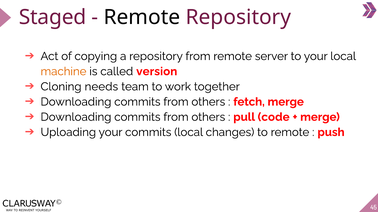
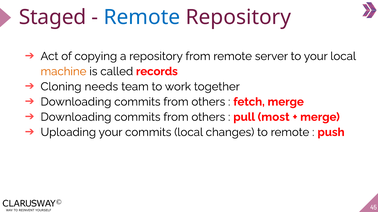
Remote at (142, 17) colour: black -> blue
version: version -> records
code: code -> most
